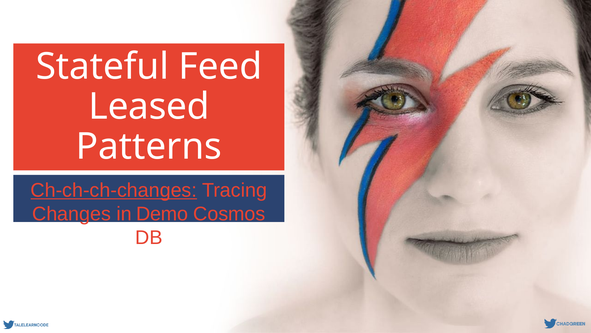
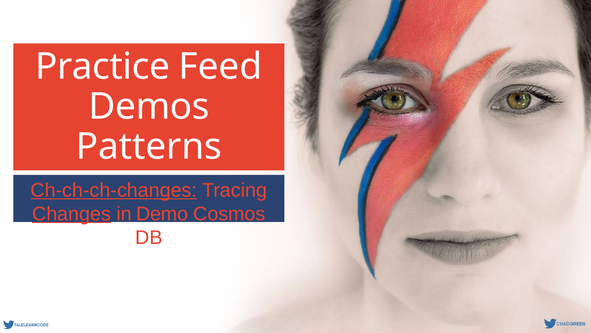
Stateful: Stateful -> Practice
Leased: Leased -> Demos
Changes underline: none -> present
